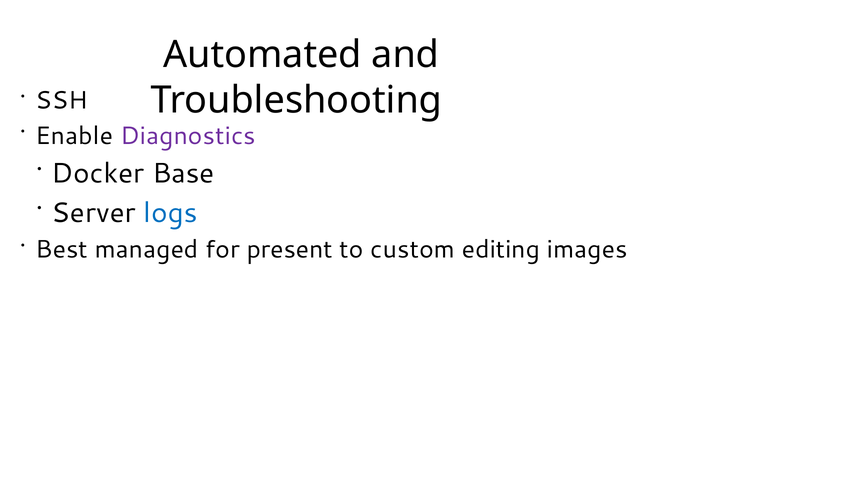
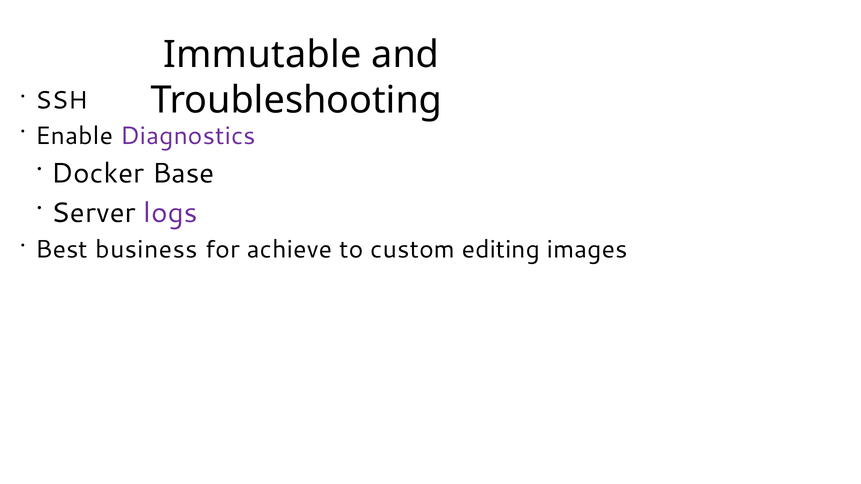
Automated: Automated -> Immutable
logs colour: blue -> purple
managed: managed -> business
present: present -> achieve
